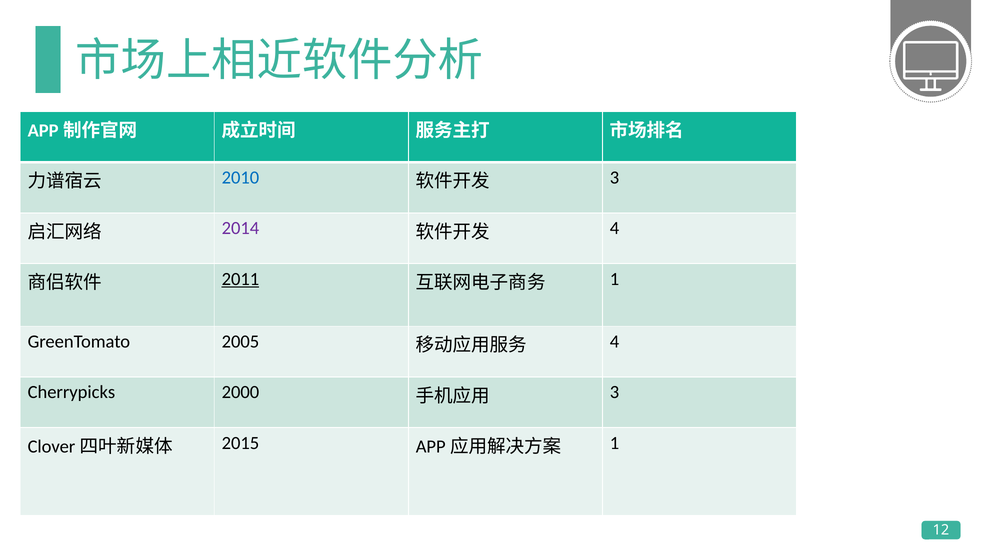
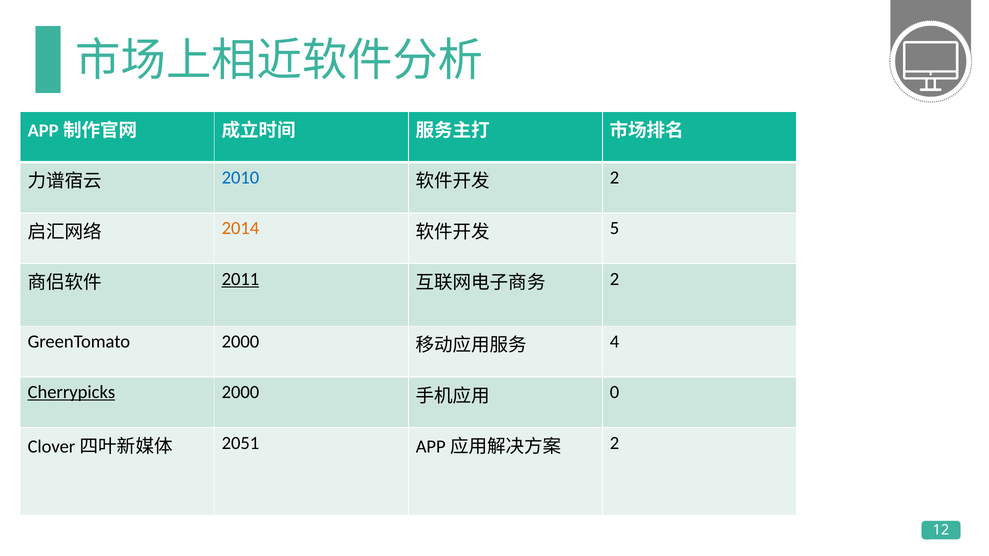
3 at (614, 178): 3 -> 2
2014 colour: purple -> orange
4 at (614, 228): 4 -> 5
1 at (614, 279): 1 -> 2
GreenTomato 2005: 2005 -> 2000
Cherrypicks underline: none -> present
3 at (614, 392): 3 -> 0
2015: 2015 -> 2051
1 at (614, 443): 1 -> 2
